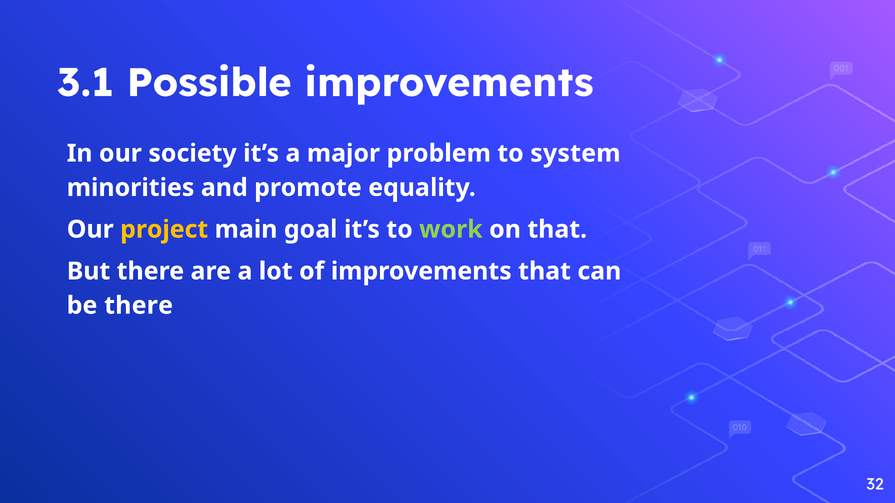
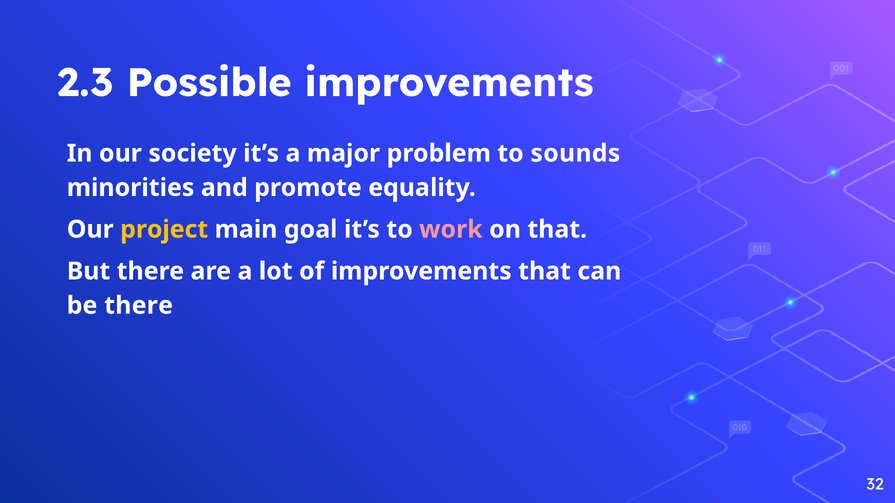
3.1: 3.1 -> 2.3
system: system -> sounds
work colour: light green -> pink
